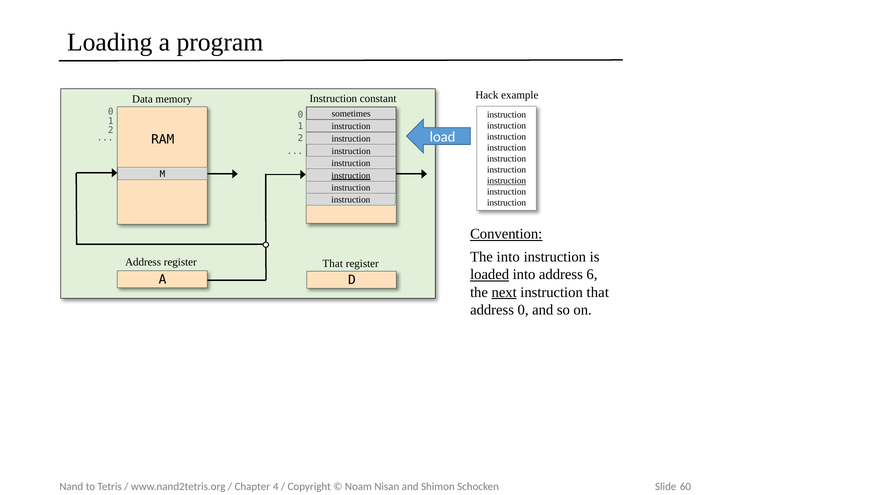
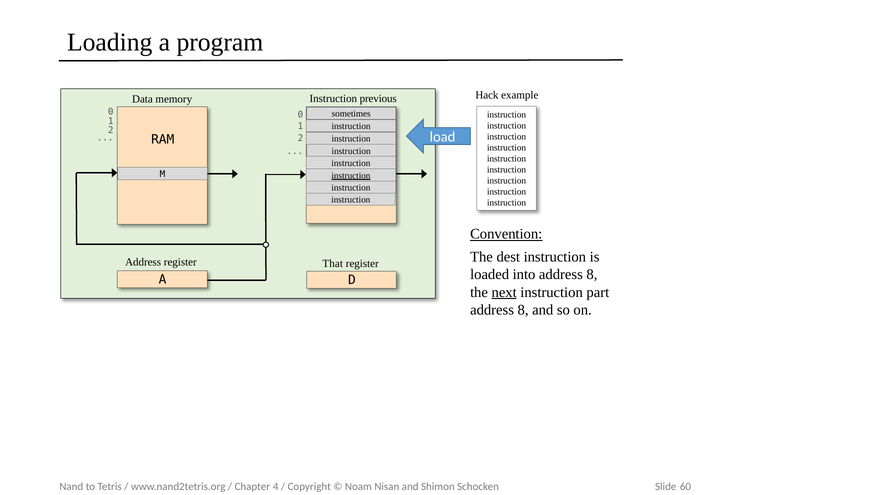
constant: constant -> previous
instruction at (507, 181) underline: present -> none
The into: into -> dest
loaded underline: present -> none
into address 6: 6 -> 8
instruction that: that -> part
0 at (523, 310): 0 -> 8
